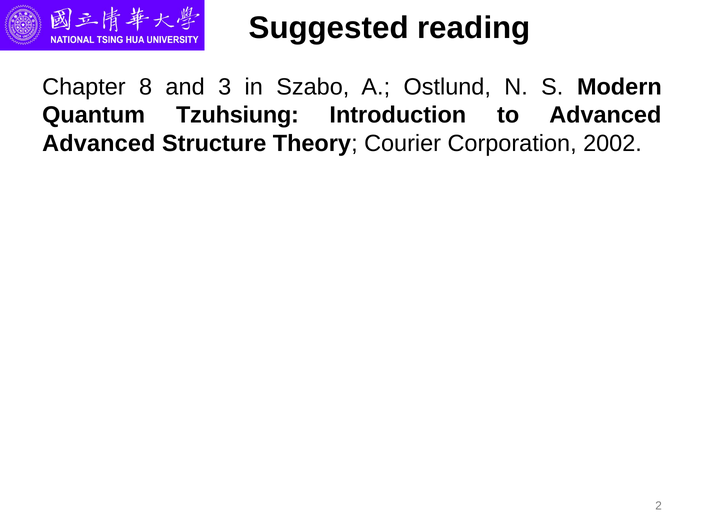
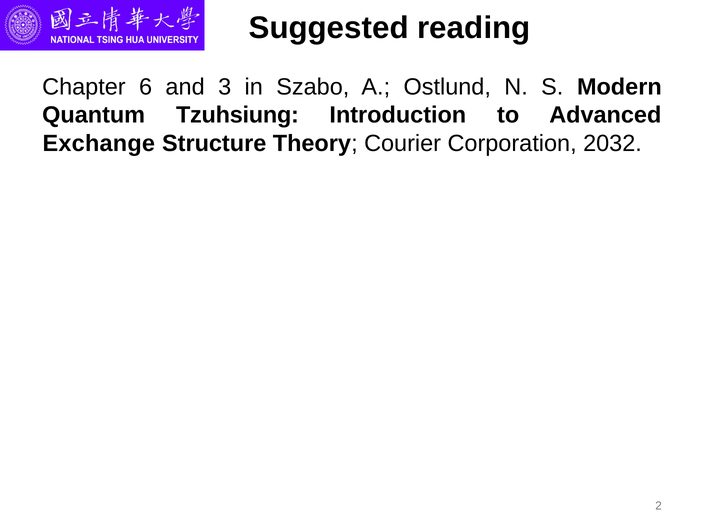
8: 8 -> 6
Advanced at (99, 143): Advanced -> Exchange
2002: 2002 -> 2032
